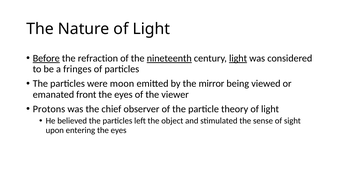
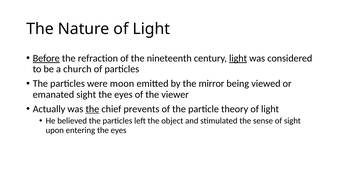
nineteenth underline: present -> none
fringes: fringes -> church
emanated front: front -> sight
Protons: Protons -> Actually
the at (92, 109) underline: none -> present
observer: observer -> prevents
